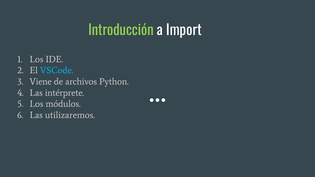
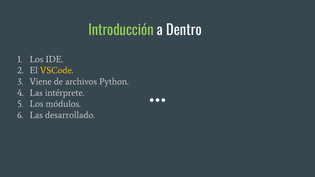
Import: Import -> Dentro
VSCode colour: light blue -> yellow
utilizaremos: utilizaremos -> desarrollado
